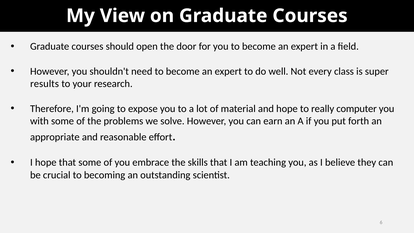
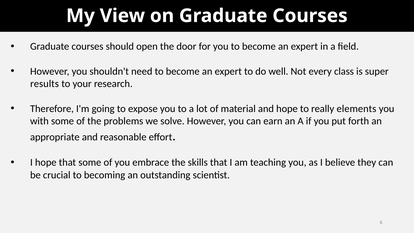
computer: computer -> elements
